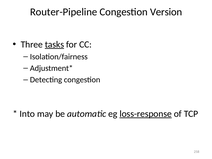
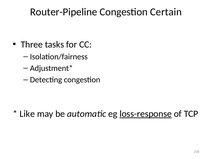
Version: Version -> Certain
tasks underline: present -> none
Into: Into -> Like
